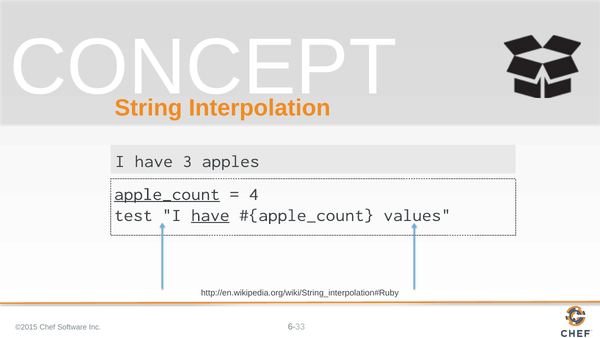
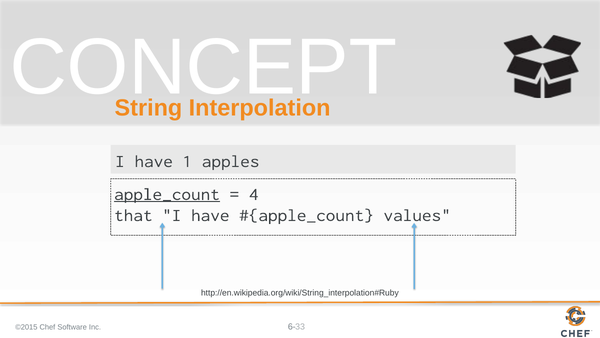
3: 3 -> 1
test: test -> that
have at (210, 215) underline: present -> none
